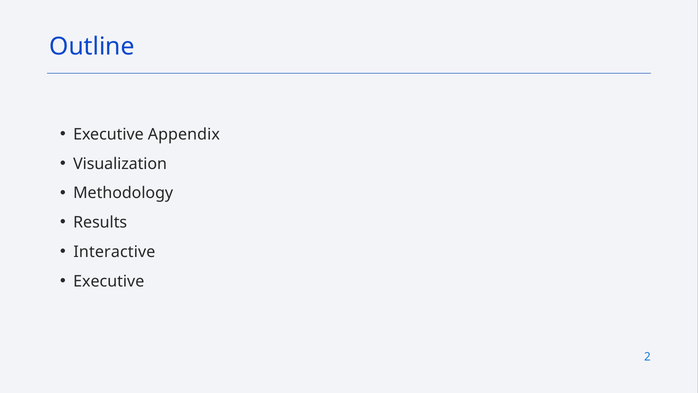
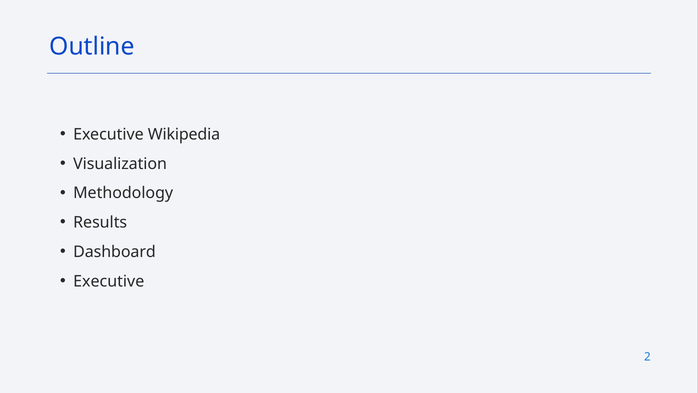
Appendix: Appendix -> Wikipedia
Interactive: Interactive -> Dashboard
